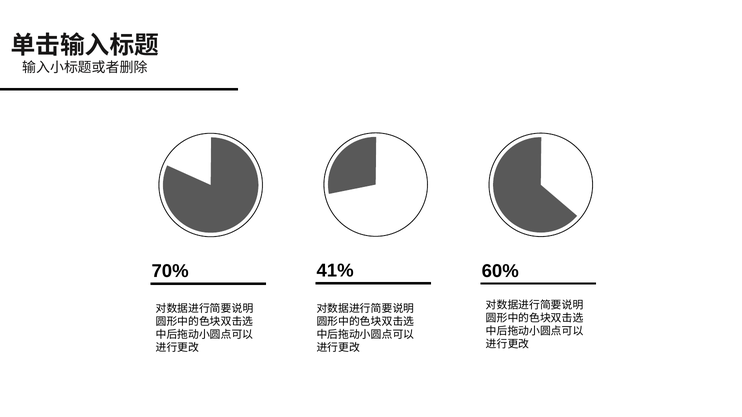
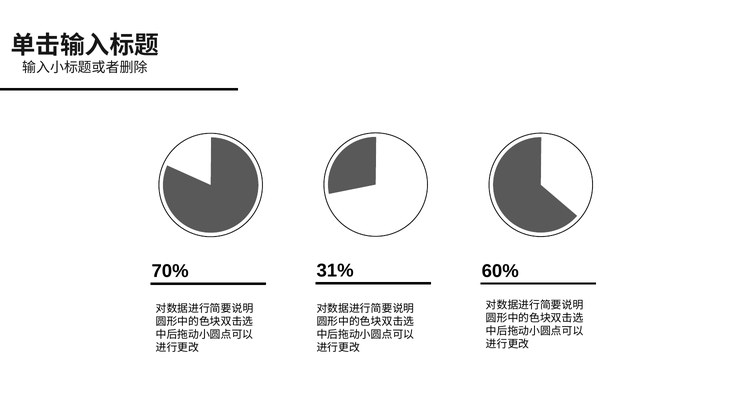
41%: 41% -> 31%
